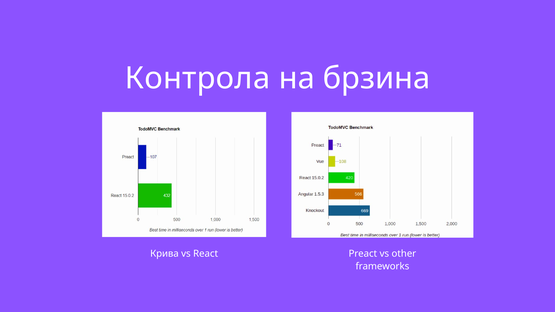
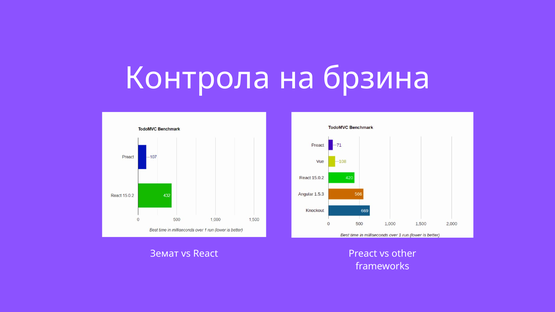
Крива: Крива -> Земат
